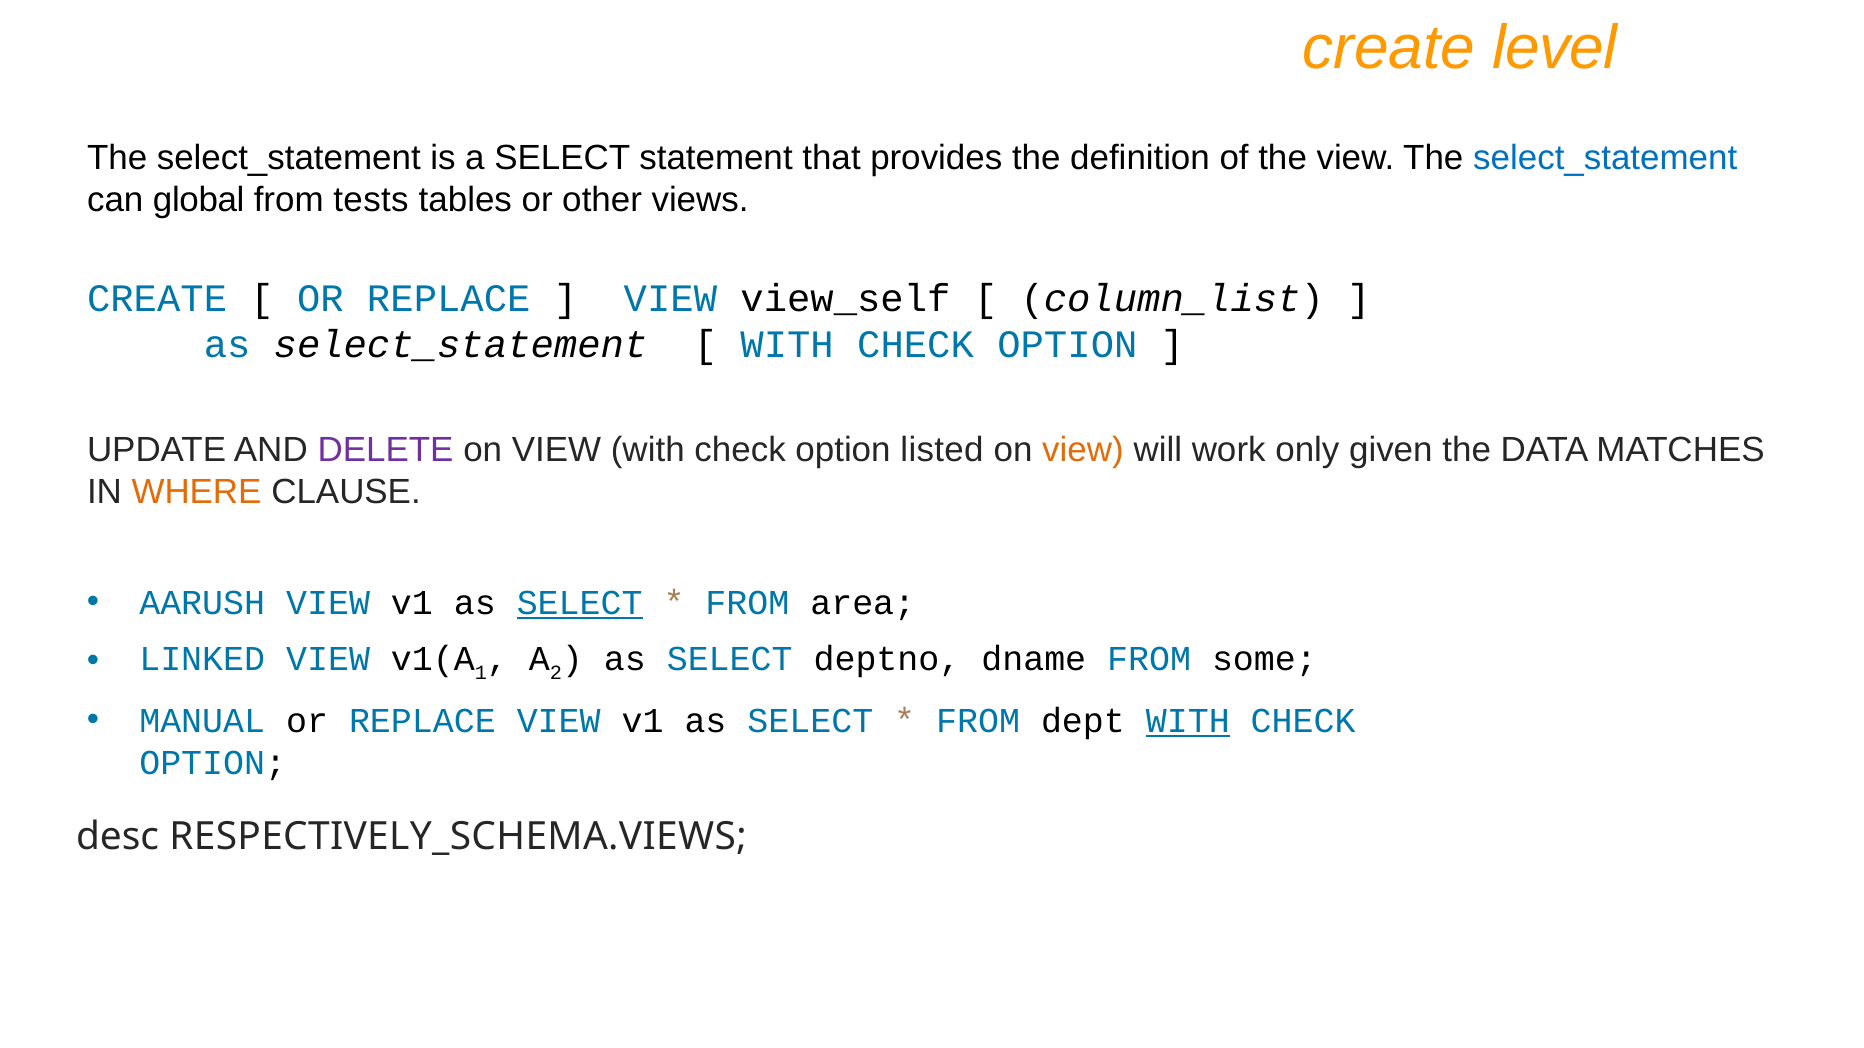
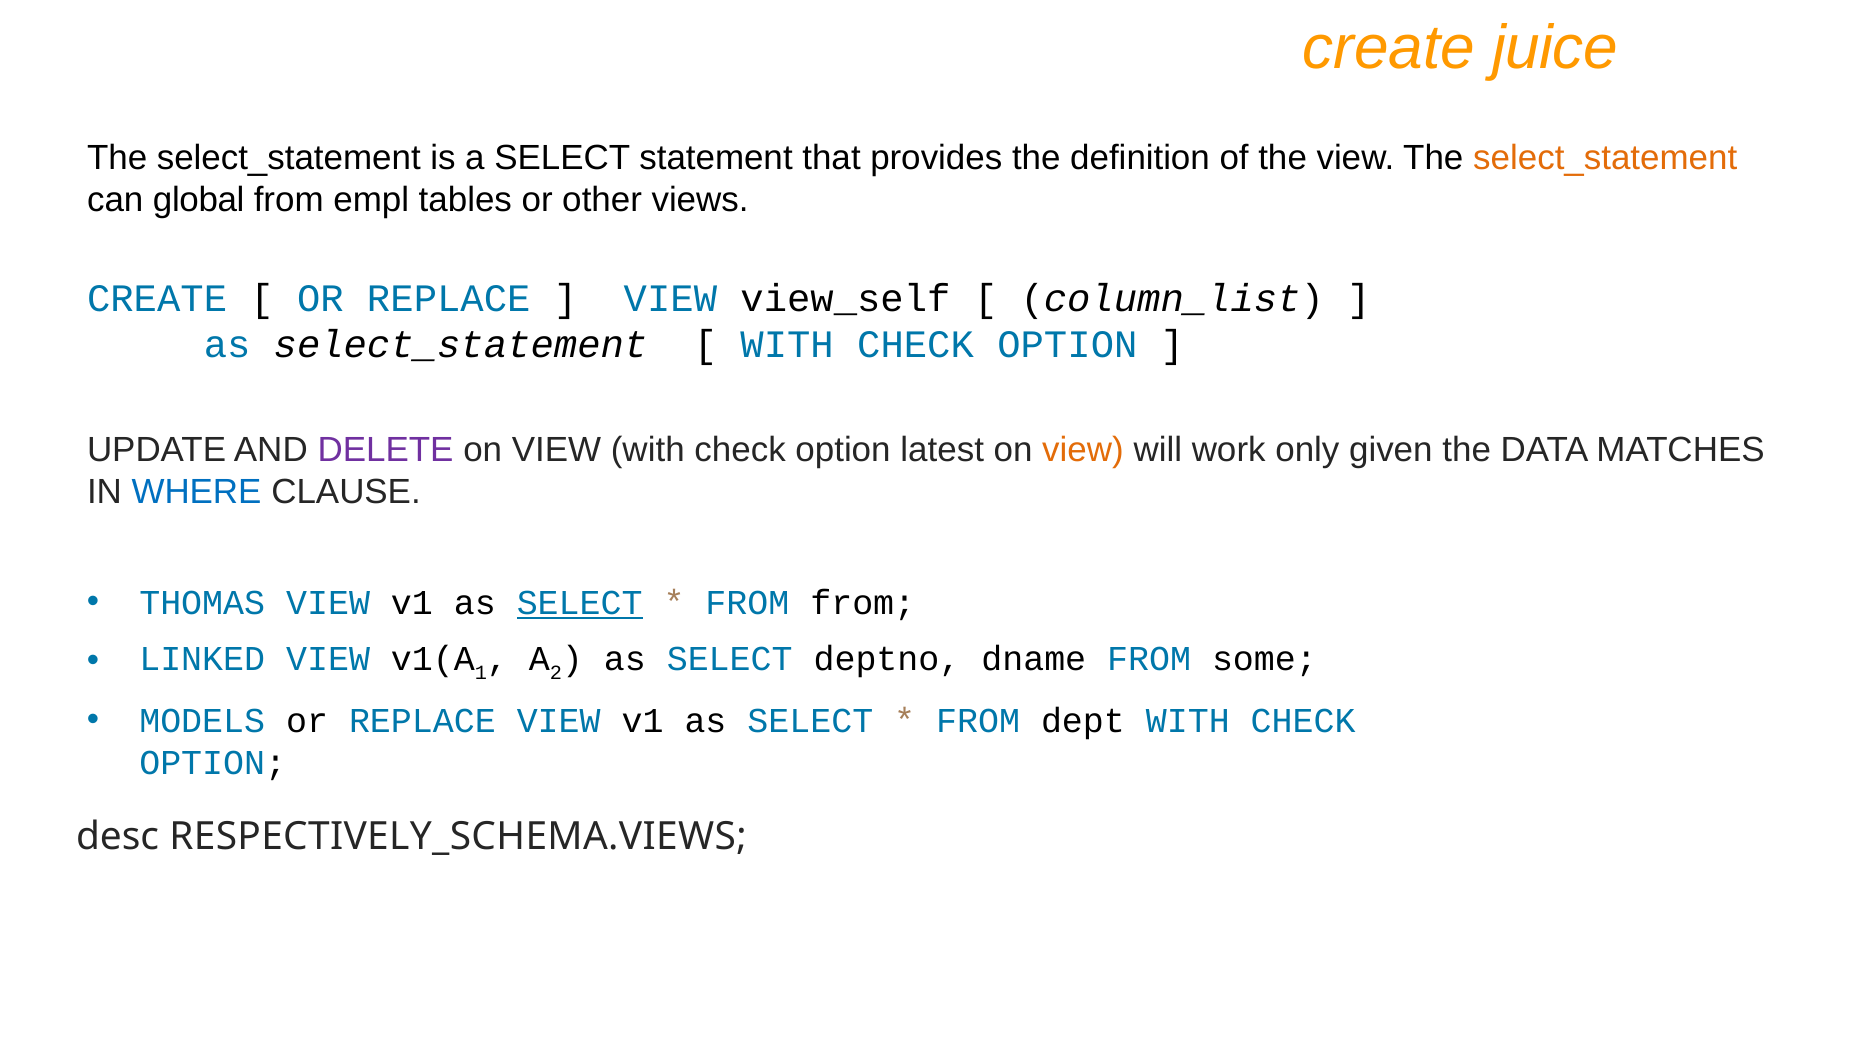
level: level -> juice
select_statement at (1605, 158) colour: blue -> orange
tests: tests -> empl
listed: listed -> latest
WHERE colour: orange -> blue
AARUSH: AARUSH -> THOMAS
FROM area: area -> from
MANUAL: MANUAL -> MODELS
WITH at (1188, 721) underline: present -> none
